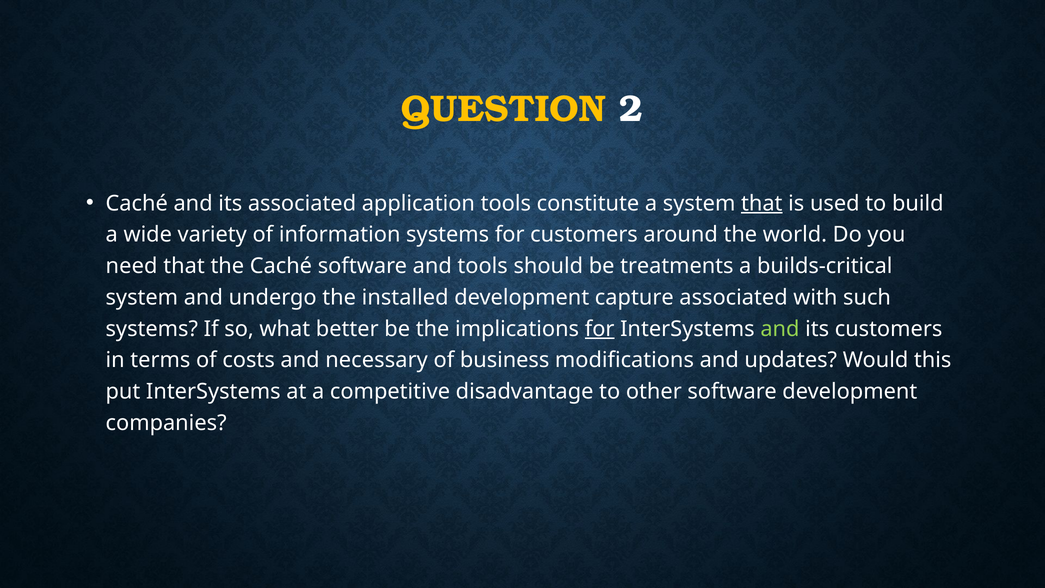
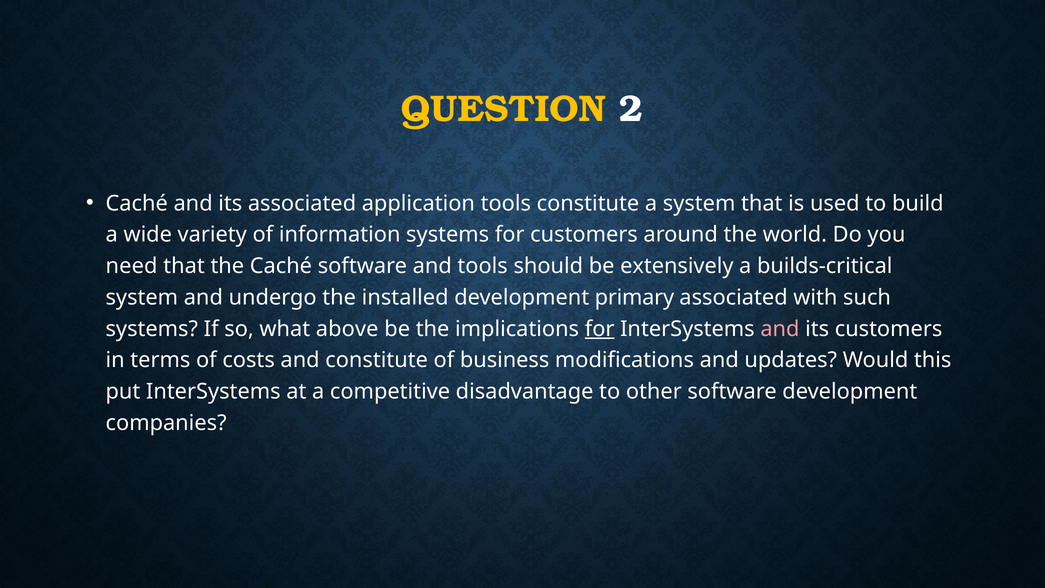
that at (762, 203) underline: present -> none
treatments: treatments -> extensively
capture: capture -> primary
better: better -> above
and at (780, 329) colour: light green -> pink
and necessary: necessary -> constitute
